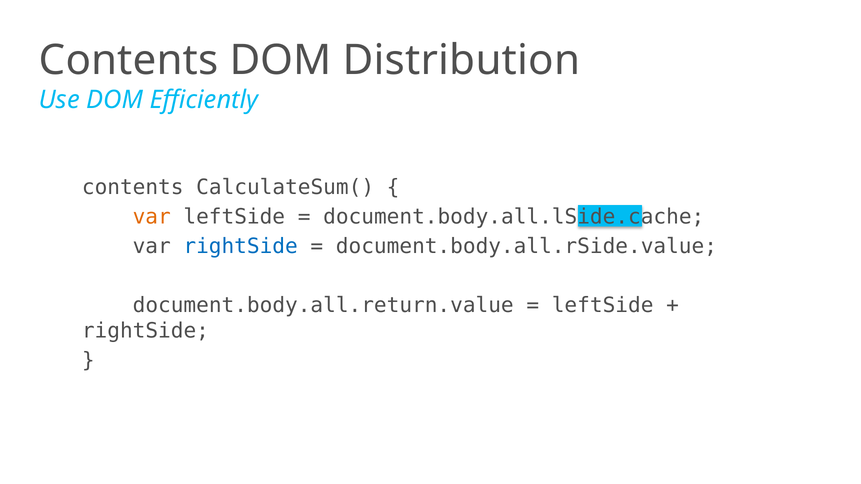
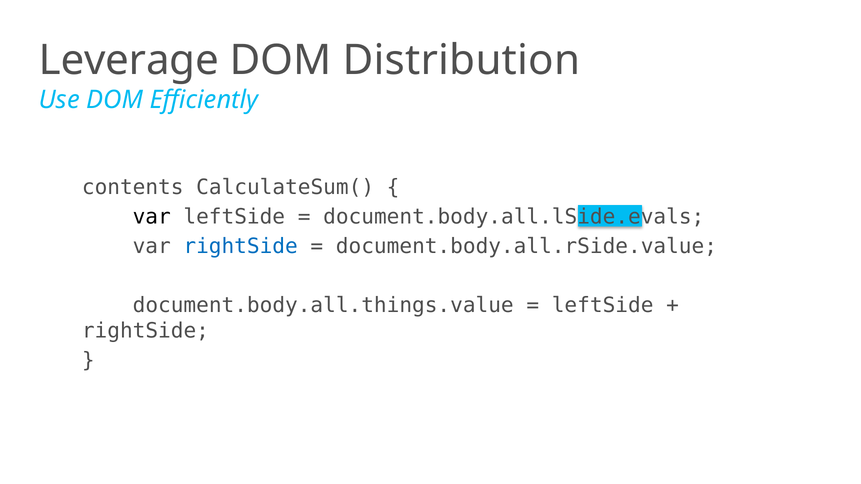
Contents at (129, 61): Contents -> Leverage
var at (152, 217) colour: orange -> black
document.body.all.lSide.cache: document.body.all.lSide.cache -> document.body.all.lSide.evals
document.body.all.return.value: document.body.all.return.value -> document.body.all.things.value
